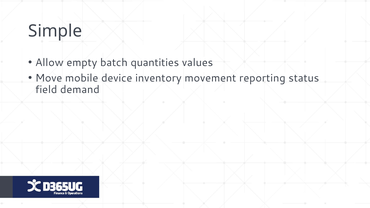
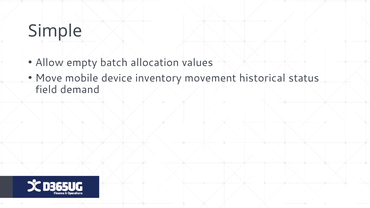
quantities: quantities -> allocation
reporting: reporting -> historical
